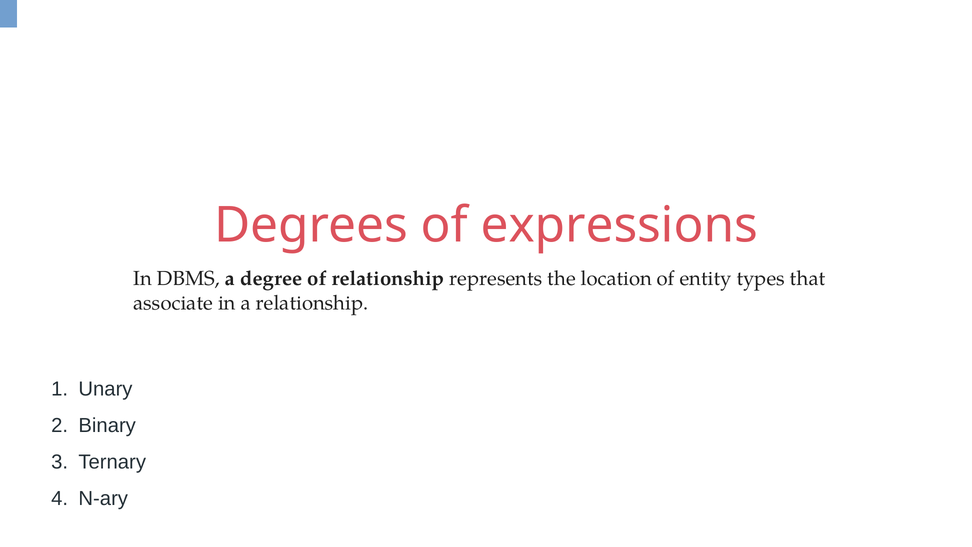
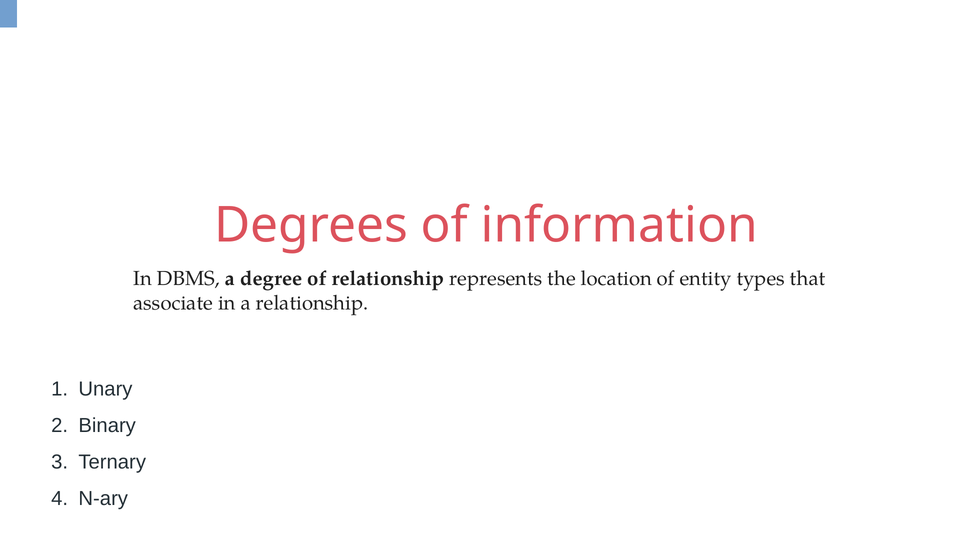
expressions: expressions -> information
